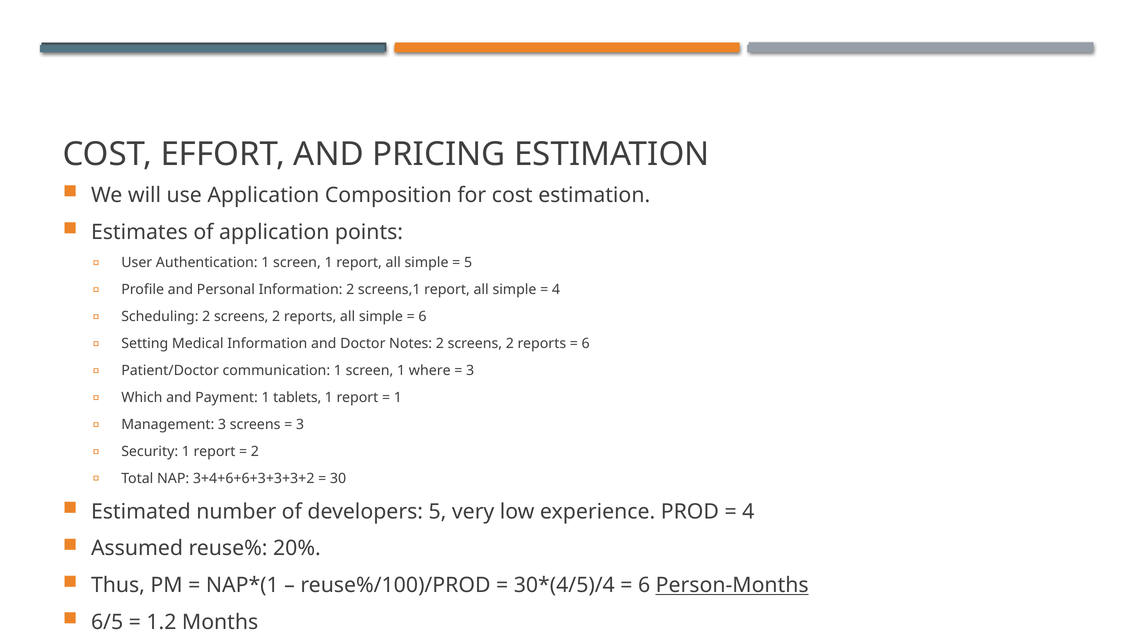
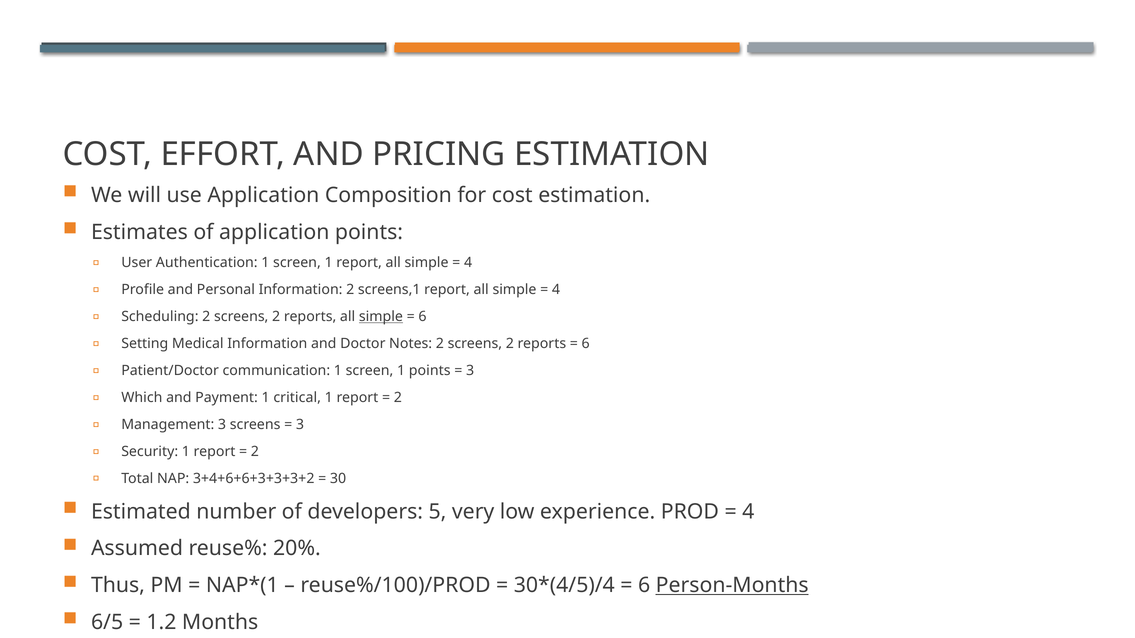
5 at (468, 263): 5 -> 4
simple at (381, 317) underline: none -> present
1 where: where -> points
tablets: tablets -> critical
1 at (398, 398): 1 -> 2
